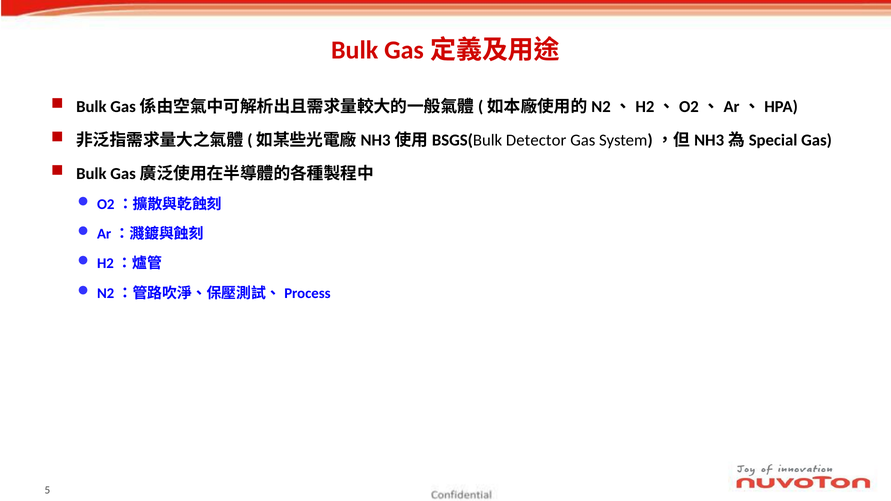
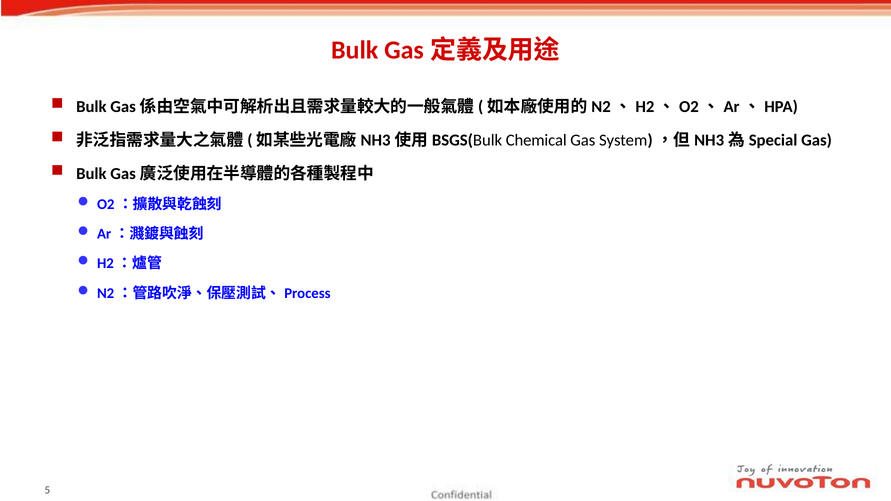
Detector: Detector -> Chemical
